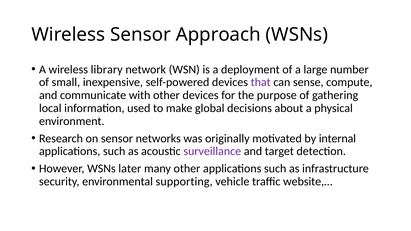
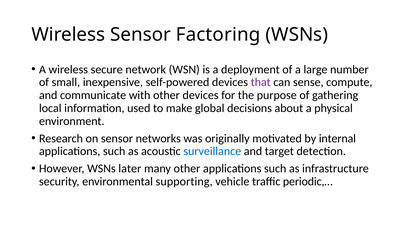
Approach: Approach -> Factoring
library: library -> secure
surveillance colour: purple -> blue
website,…: website,… -> periodic,…
